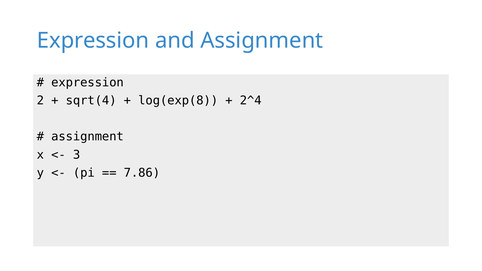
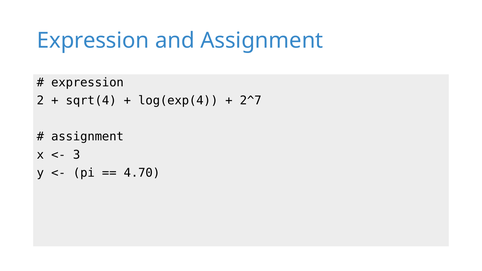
log(exp(8: log(exp(8 -> log(exp(4
2^4: 2^4 -> 2^7
7.86: 7.86 -> 4.70
